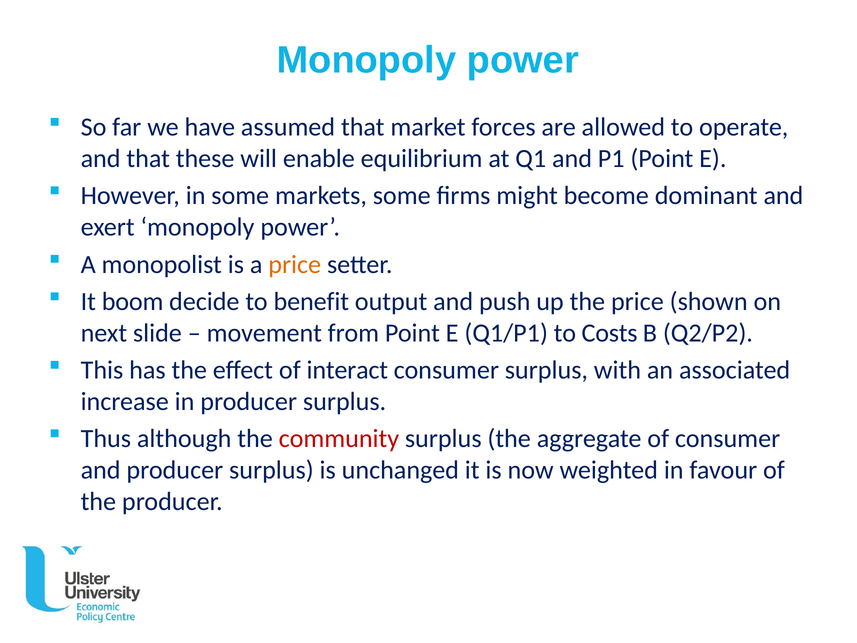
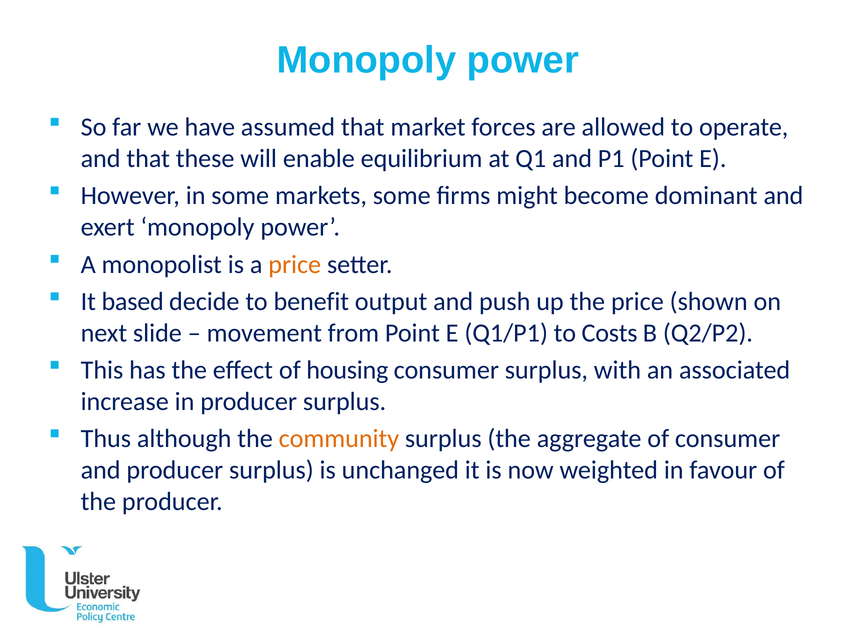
boom: boom -> based
interact: interact -> housing
community colour: red -> orange
